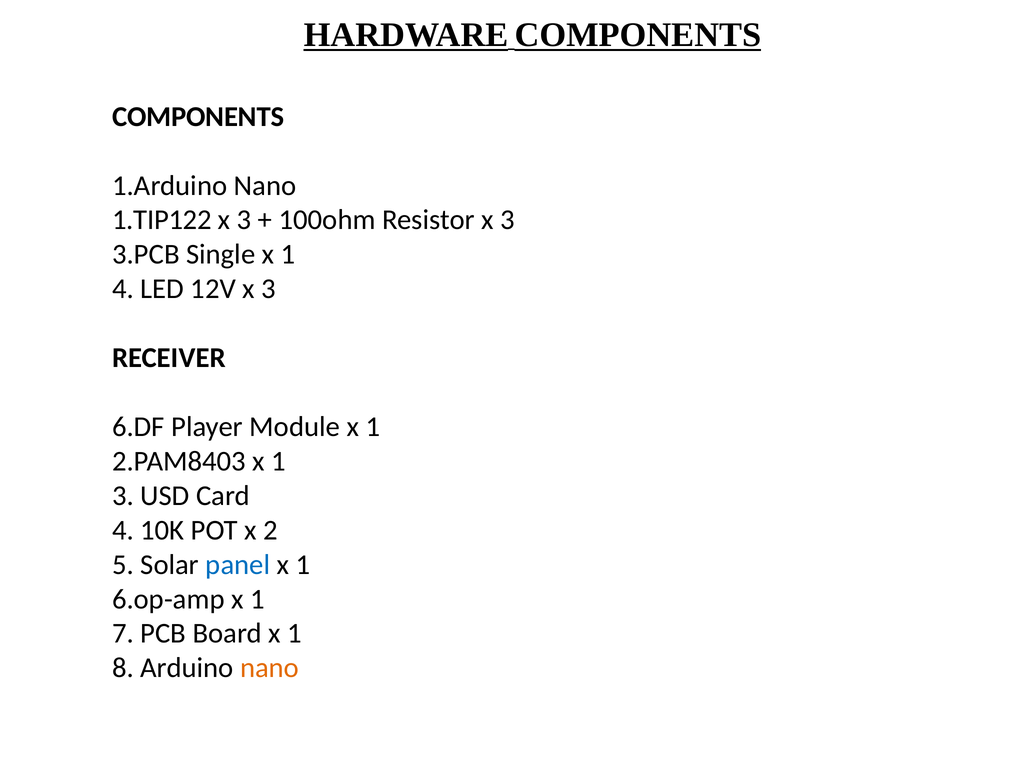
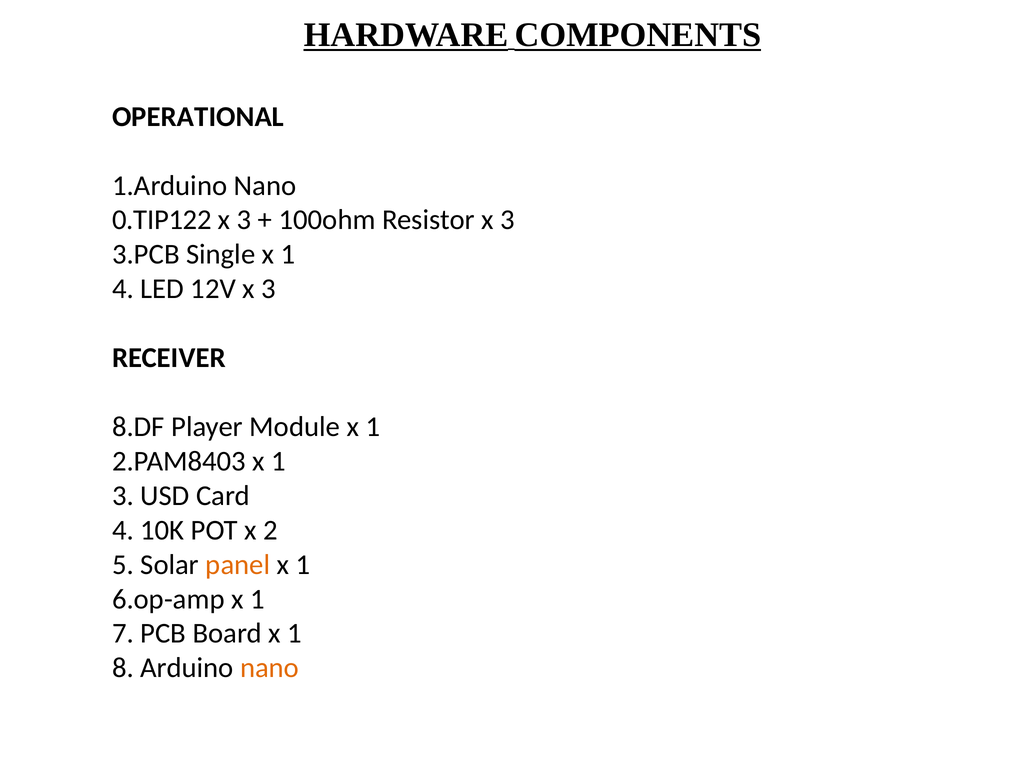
COMPONENTS at (198, 117): COMPONENTS -> OPERATIONAL
1.TIP122: 1.TIP122 -> 0.TIP122
6.DF: 6.DF -> 8.DF
panel colour: blue -> orange
